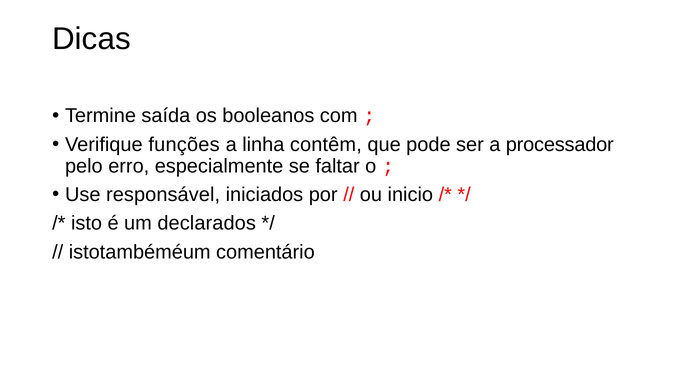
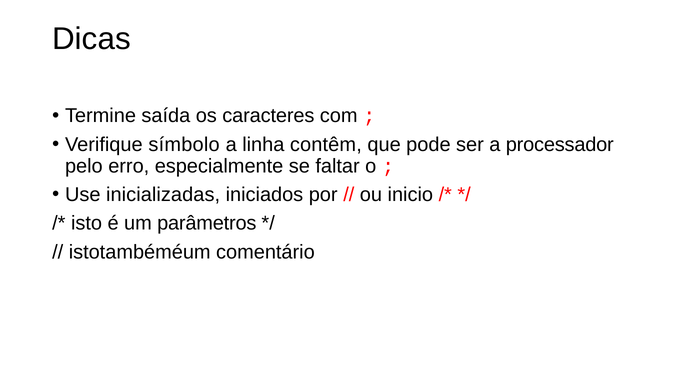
booleanos: booleanos -> caracteres
funções: funções -> símbolo
responsável: responsável -> inicializadas
declarados: declarados -> parâmetros
